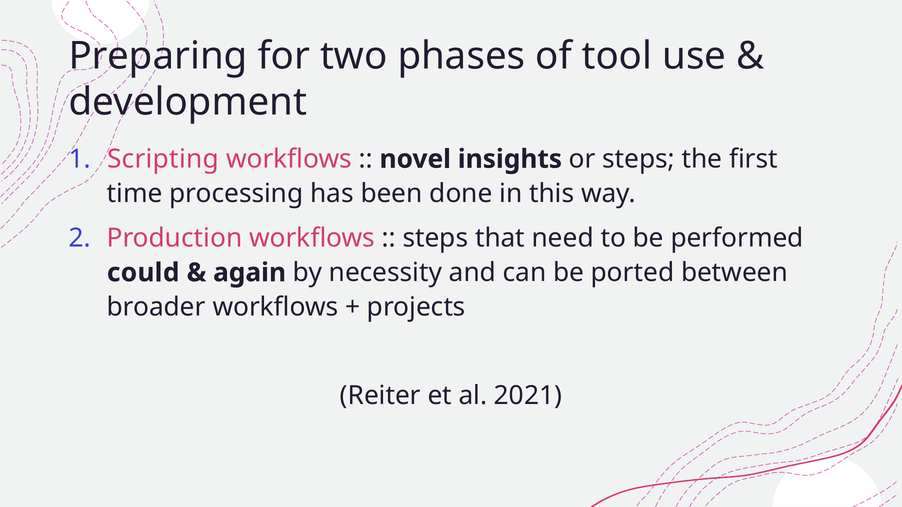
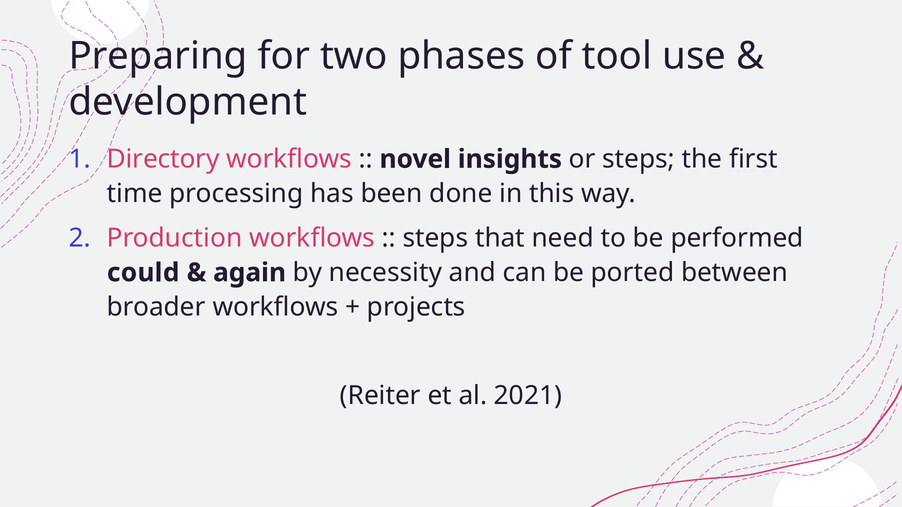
Scripting: Scripting -> Directory
